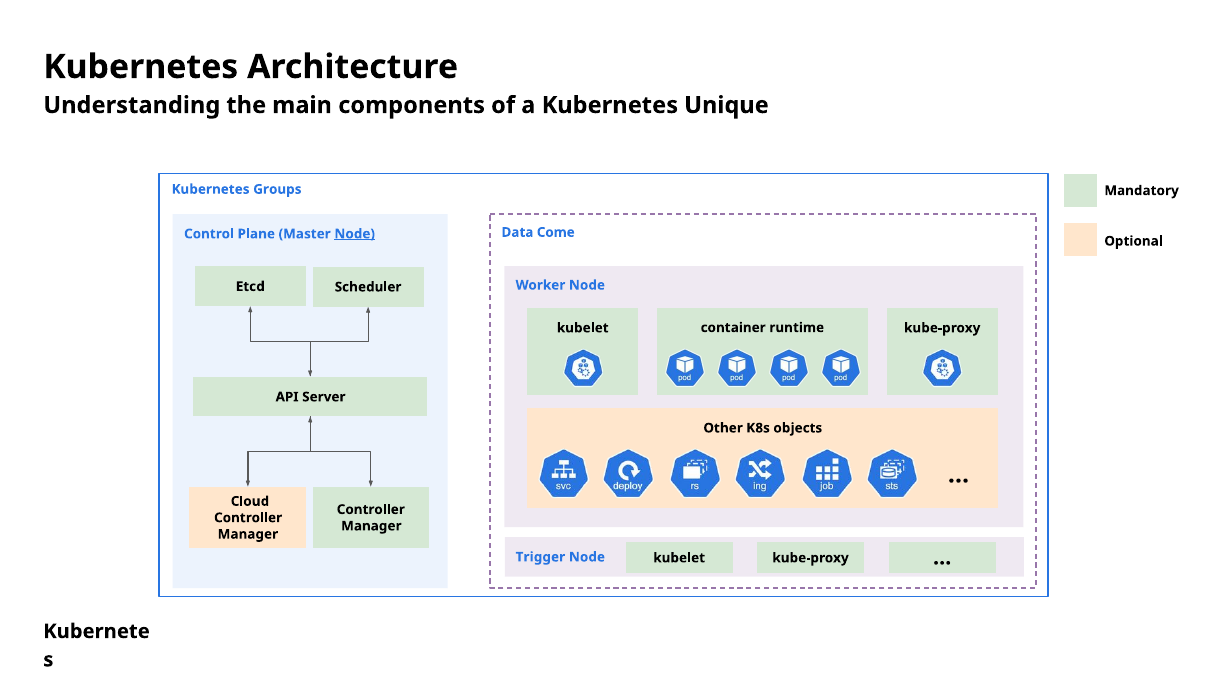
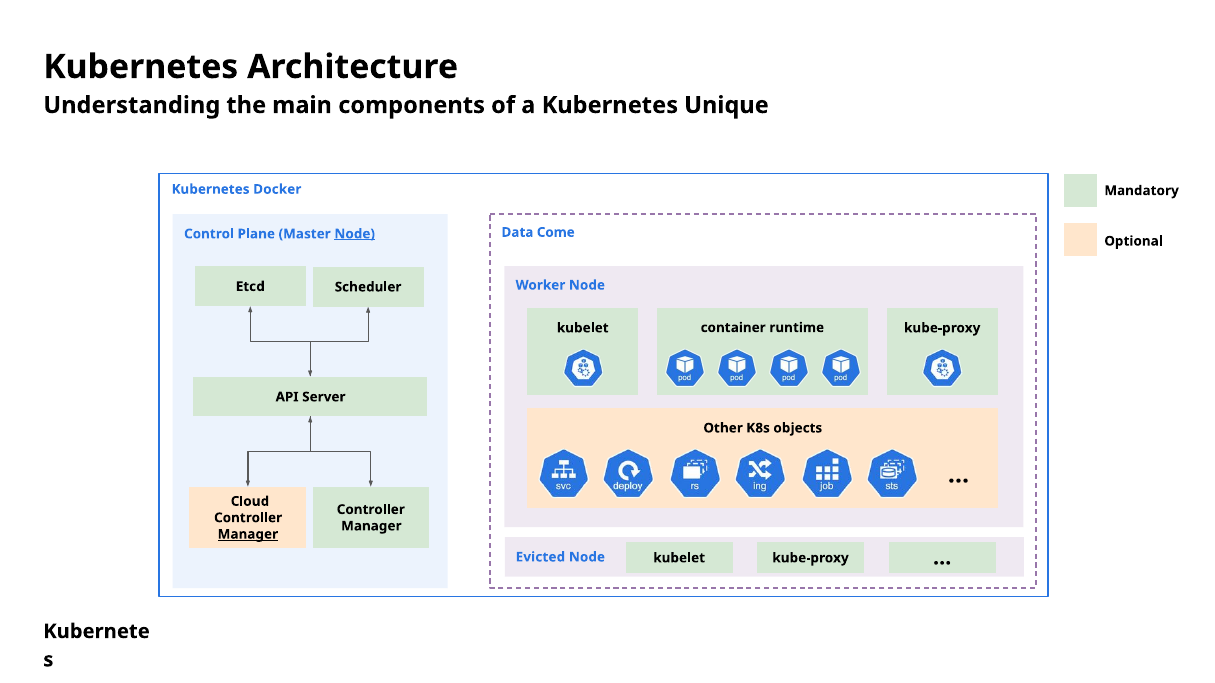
Groups: Groups -> Docker
Manager at (248, 535) underline: none -> present
Trigger: Trigger -> Evicted
